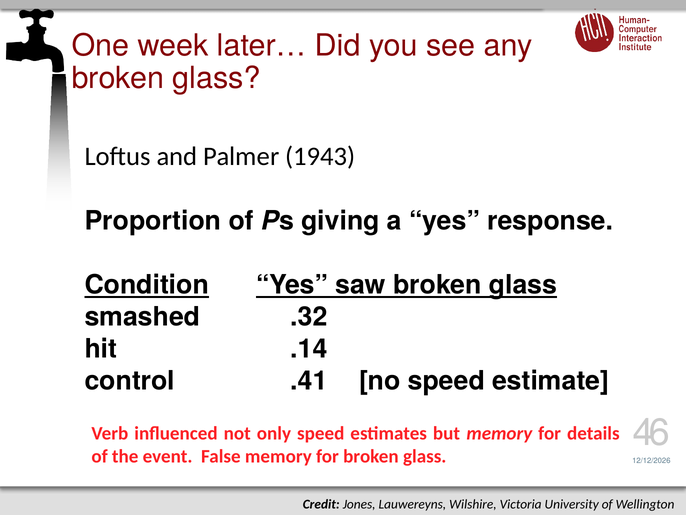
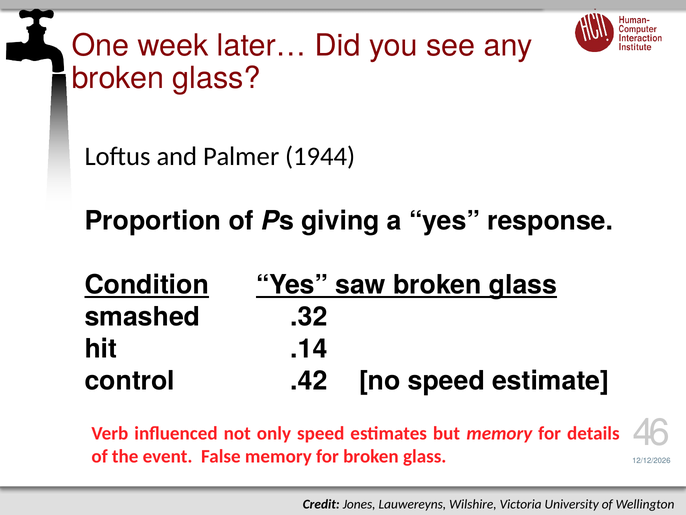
1943: 1943 -> 1944
.41: .41 -> .42
